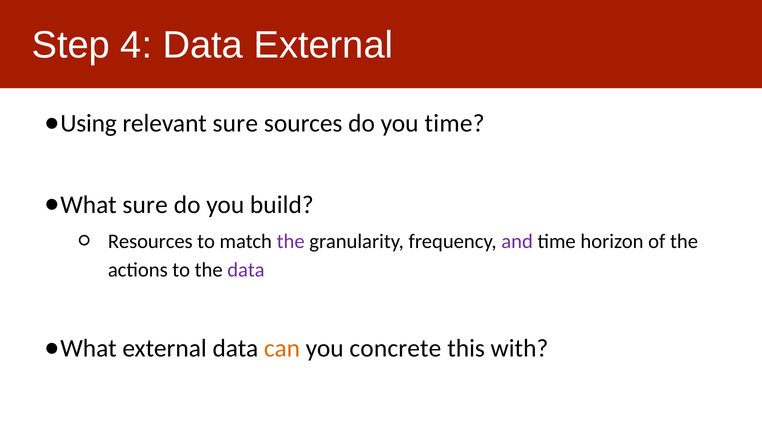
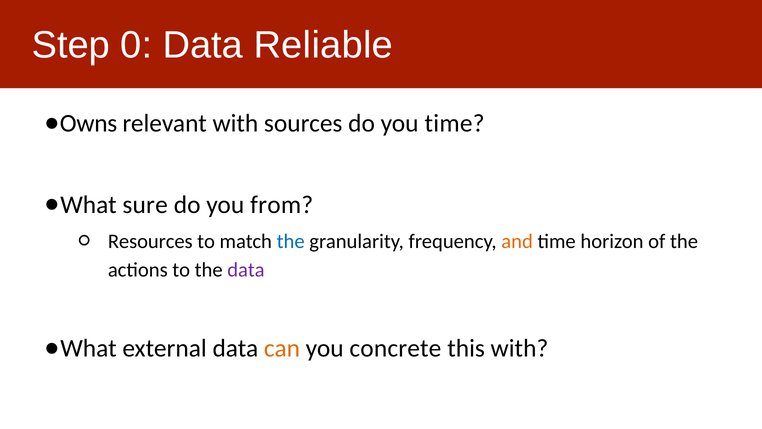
4: 4 -> 0
Data External: External -> Reliable
Using: Using -> Owns
relevant sure: sure -> with
build: build -> from
the at (291, 241) colour: purple -> blue
and colour: purple -> orange
